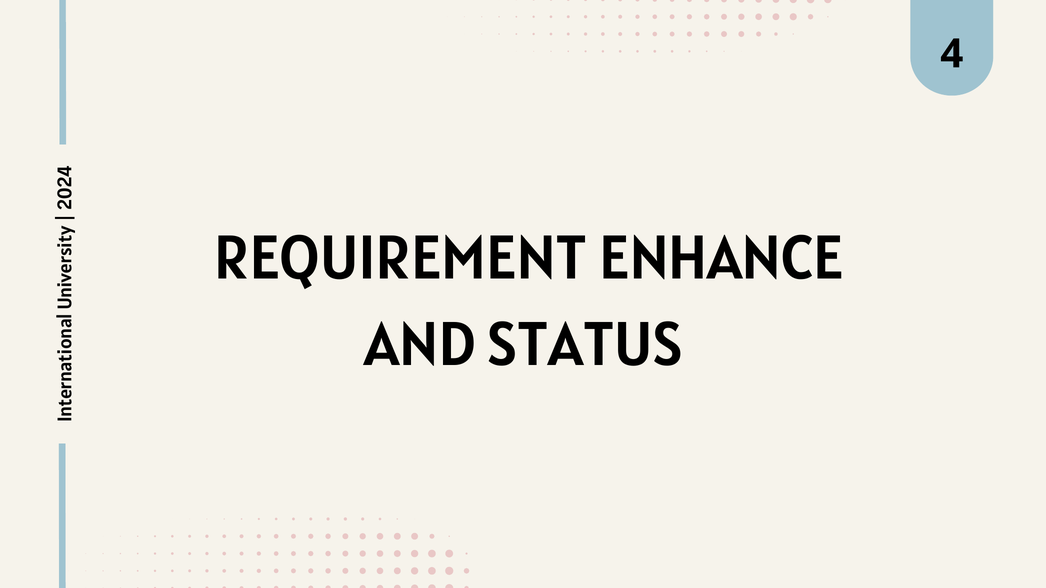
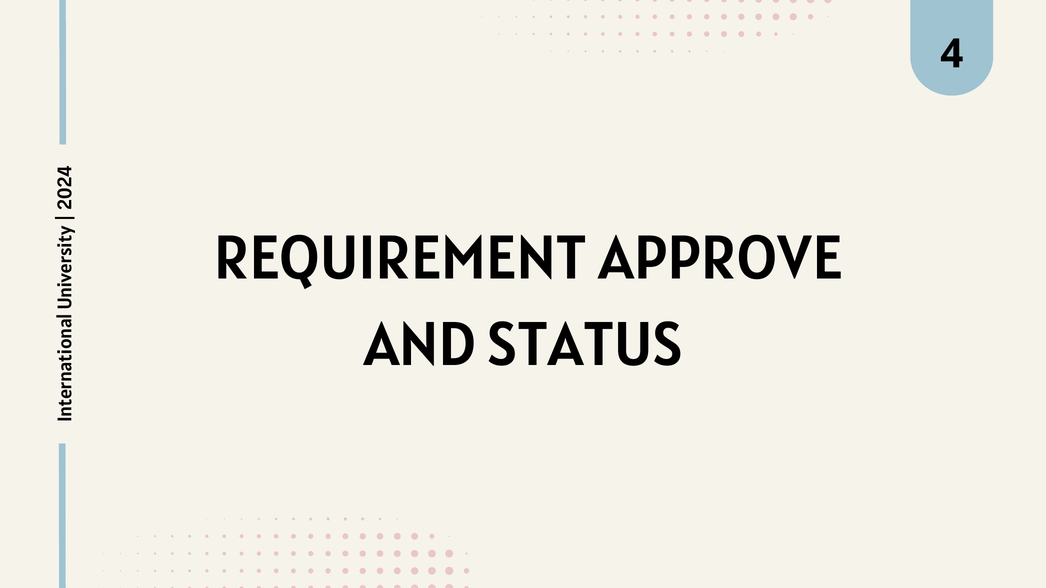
ENHANCE: ENHANCE -> APPROVE
